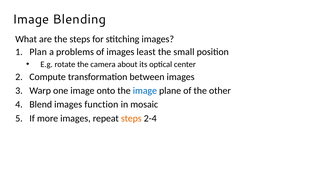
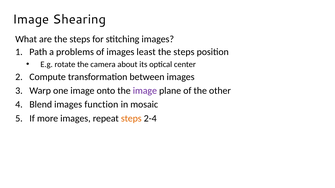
Blending: Blending -> Shearing
Plan: Plan -> Path
small at (184, 52): small -> steps
image at (145, 91) colour: blue -> purple
